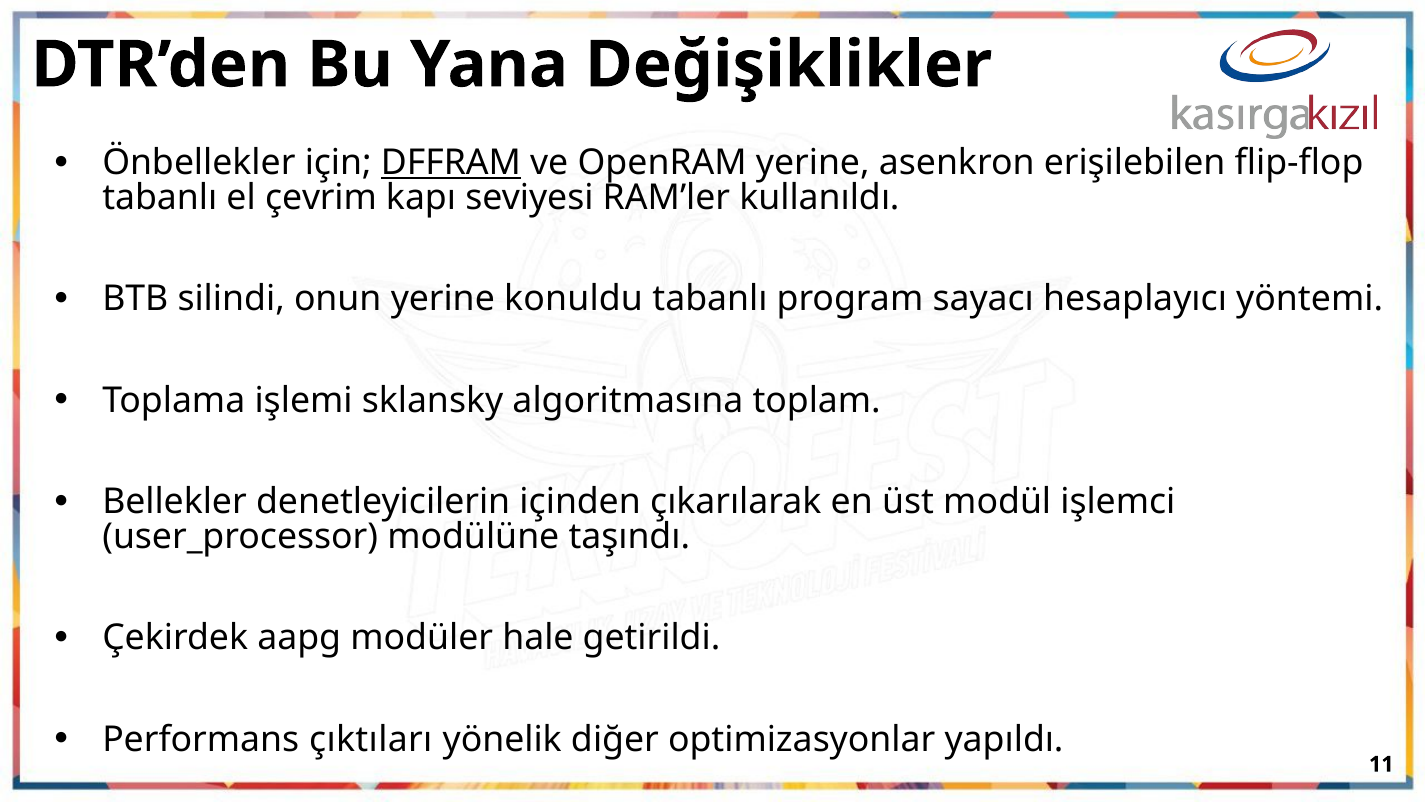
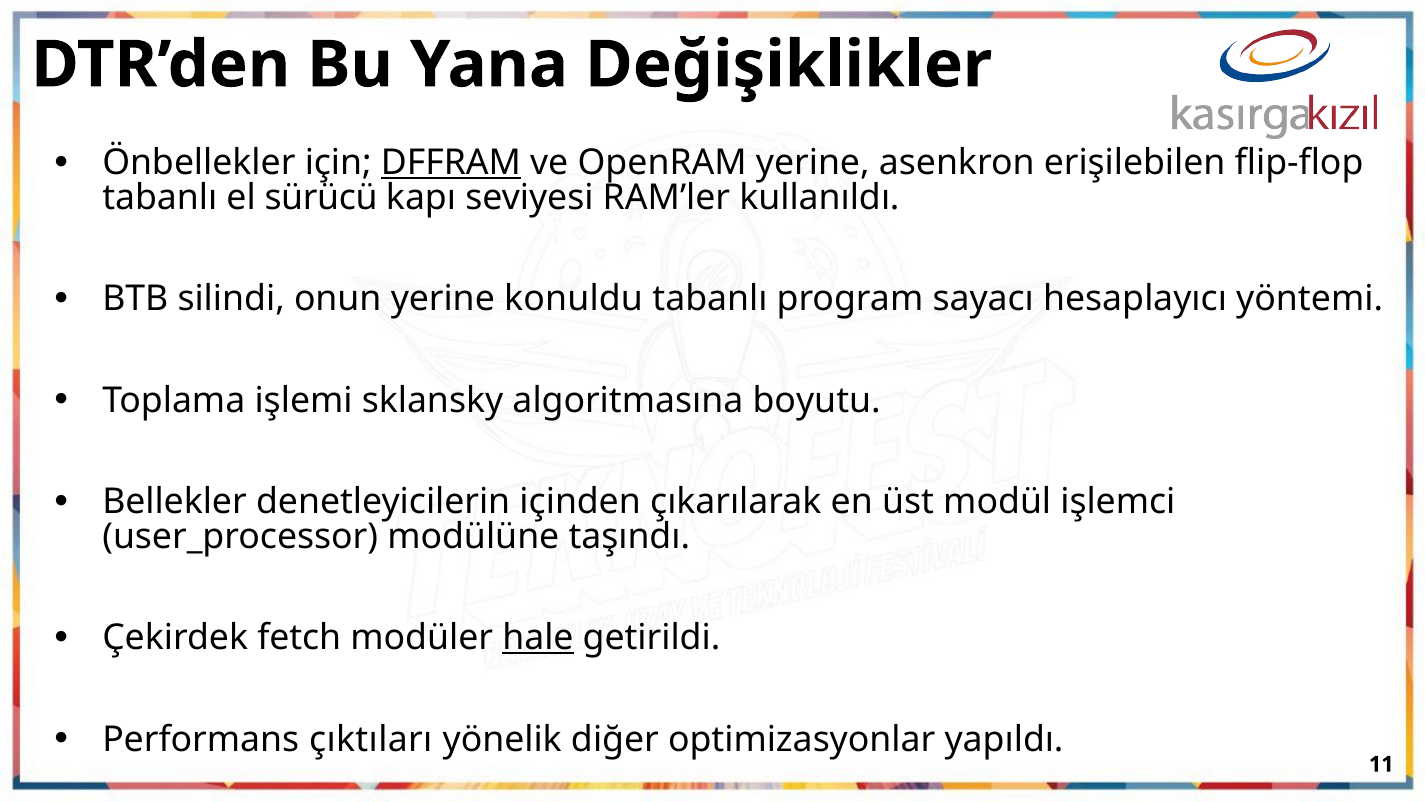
çevrim: çevrim -> sürücü
toplam: toplam -> boyutu
aapg: aapg -> fetch
hale underline: none -> present
